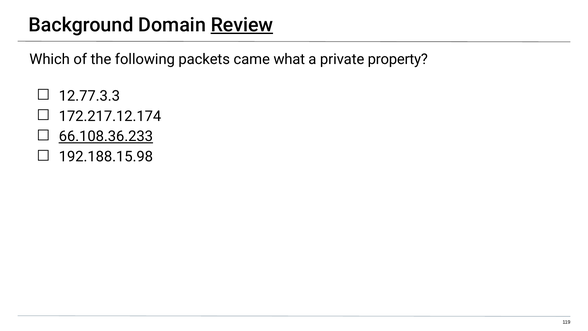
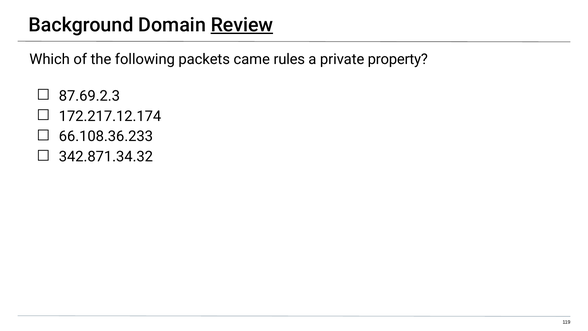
what: what -> rules
12.77.3.3: 12.77.3.3 -> 87.69.2.3
66.108.36.233 underline: present -> none
192.188.15.98: 192.188.15.98 -> 342.871.34.32
